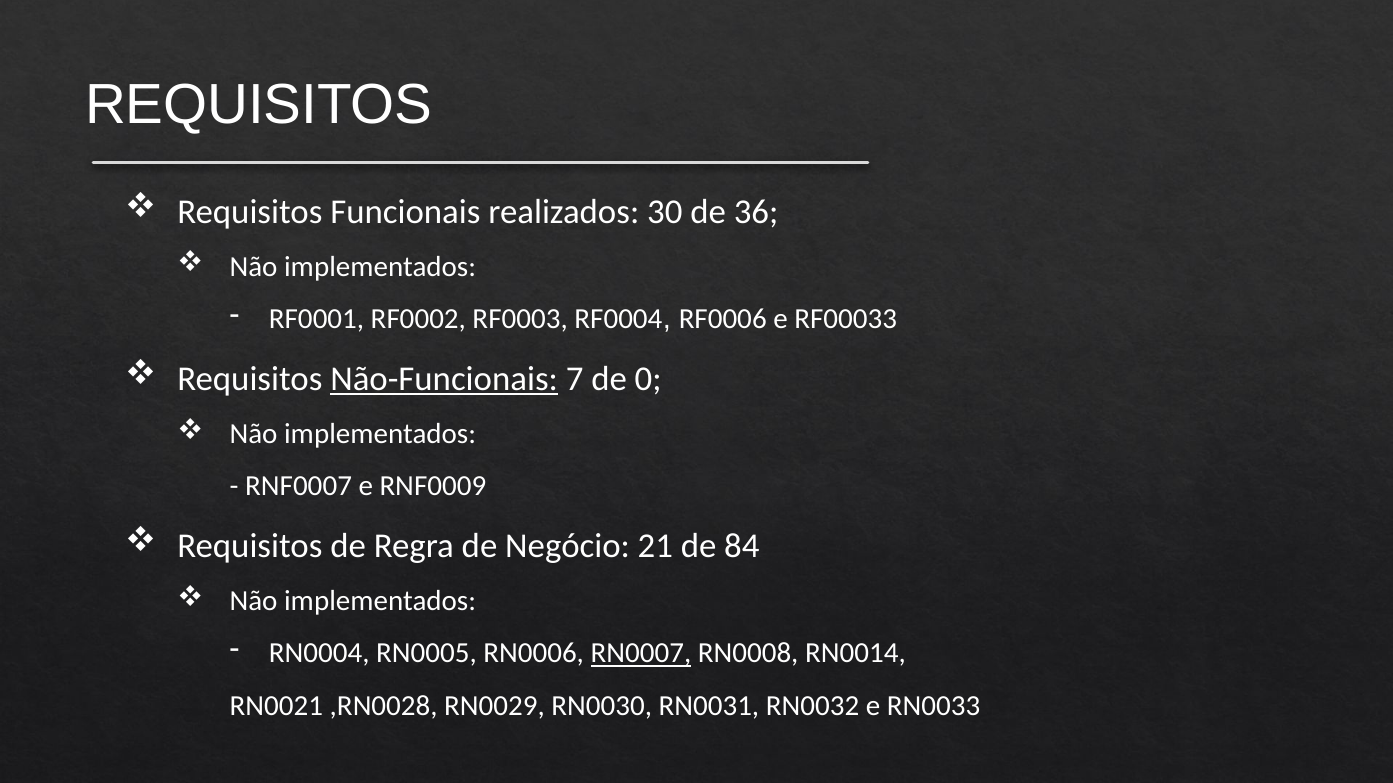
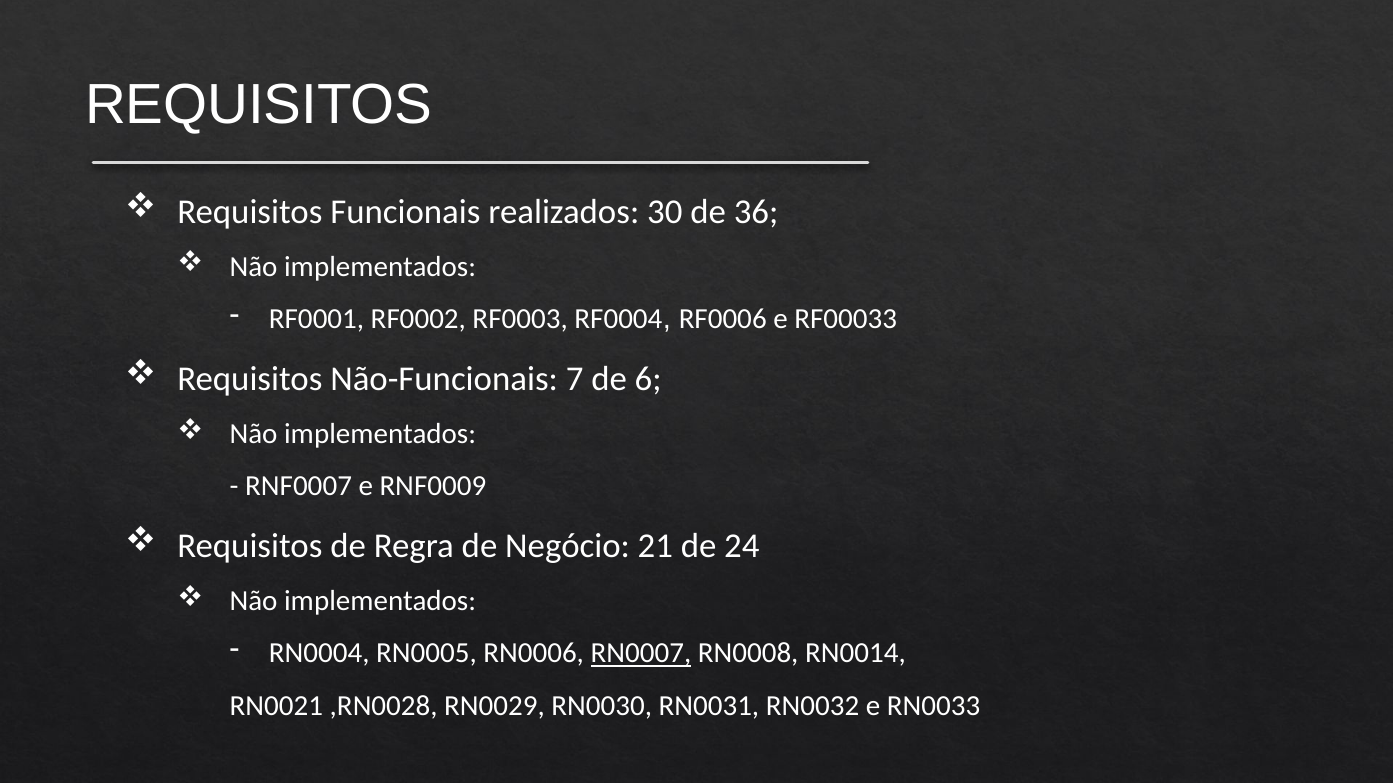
Não-Funcionais underline: present -> none
0: 0 -> 6
84: 84 -> 24
